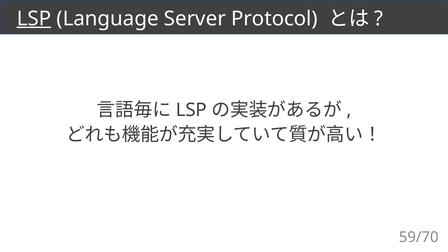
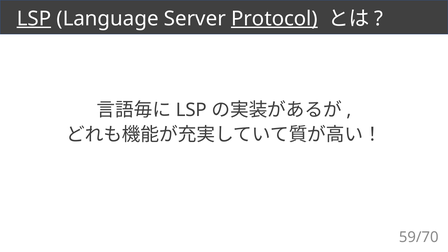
Protocol underline: none -> present
